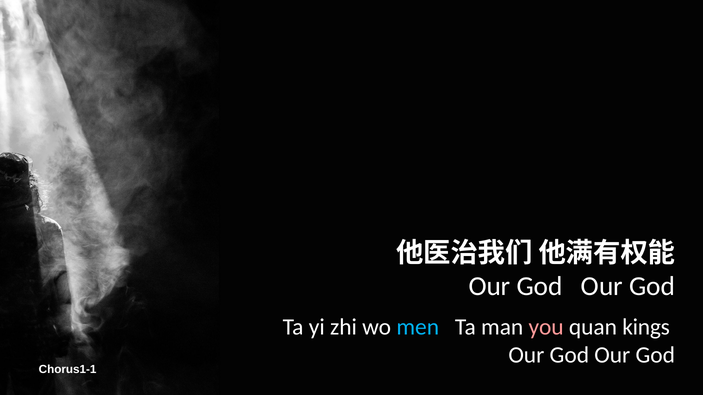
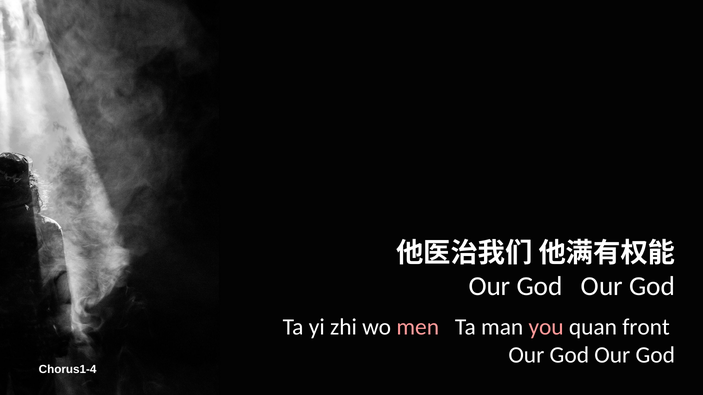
men colour: light blue -> pink
kings: kings -> front
Chorus1-1: Chorus1-1 -> Chorus1-4
